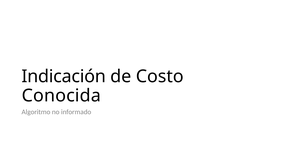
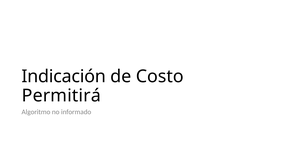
Conocida: Conocida -> Permitirá
